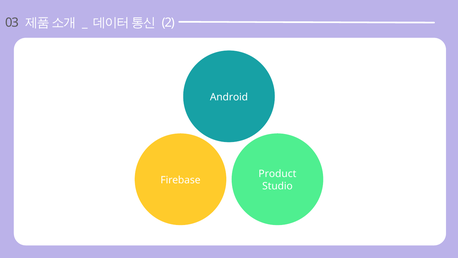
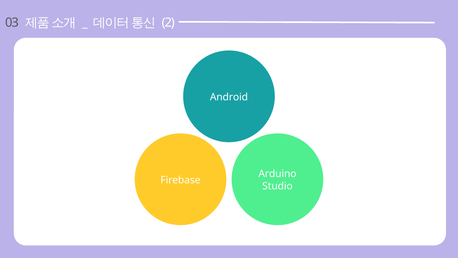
Product: Product -> Arduino
